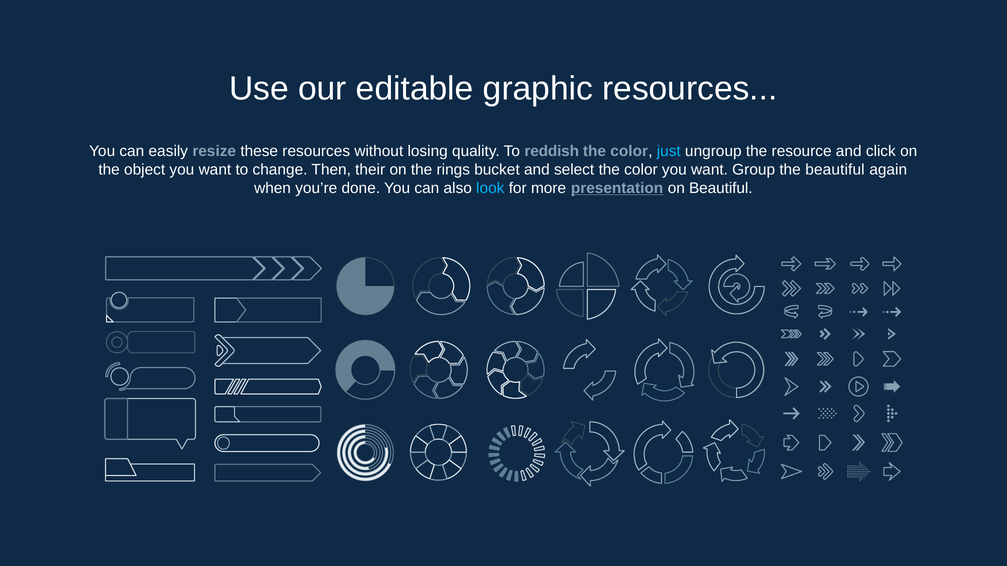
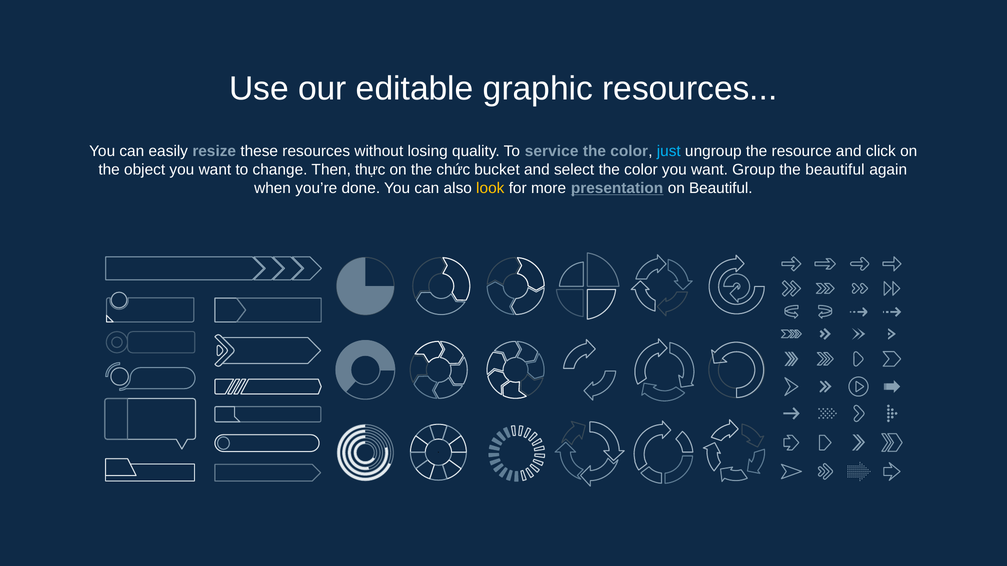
reddish: reddish -> service
their: their -> thực
rings: rings -> chức
look colour: light blue -> yellow
